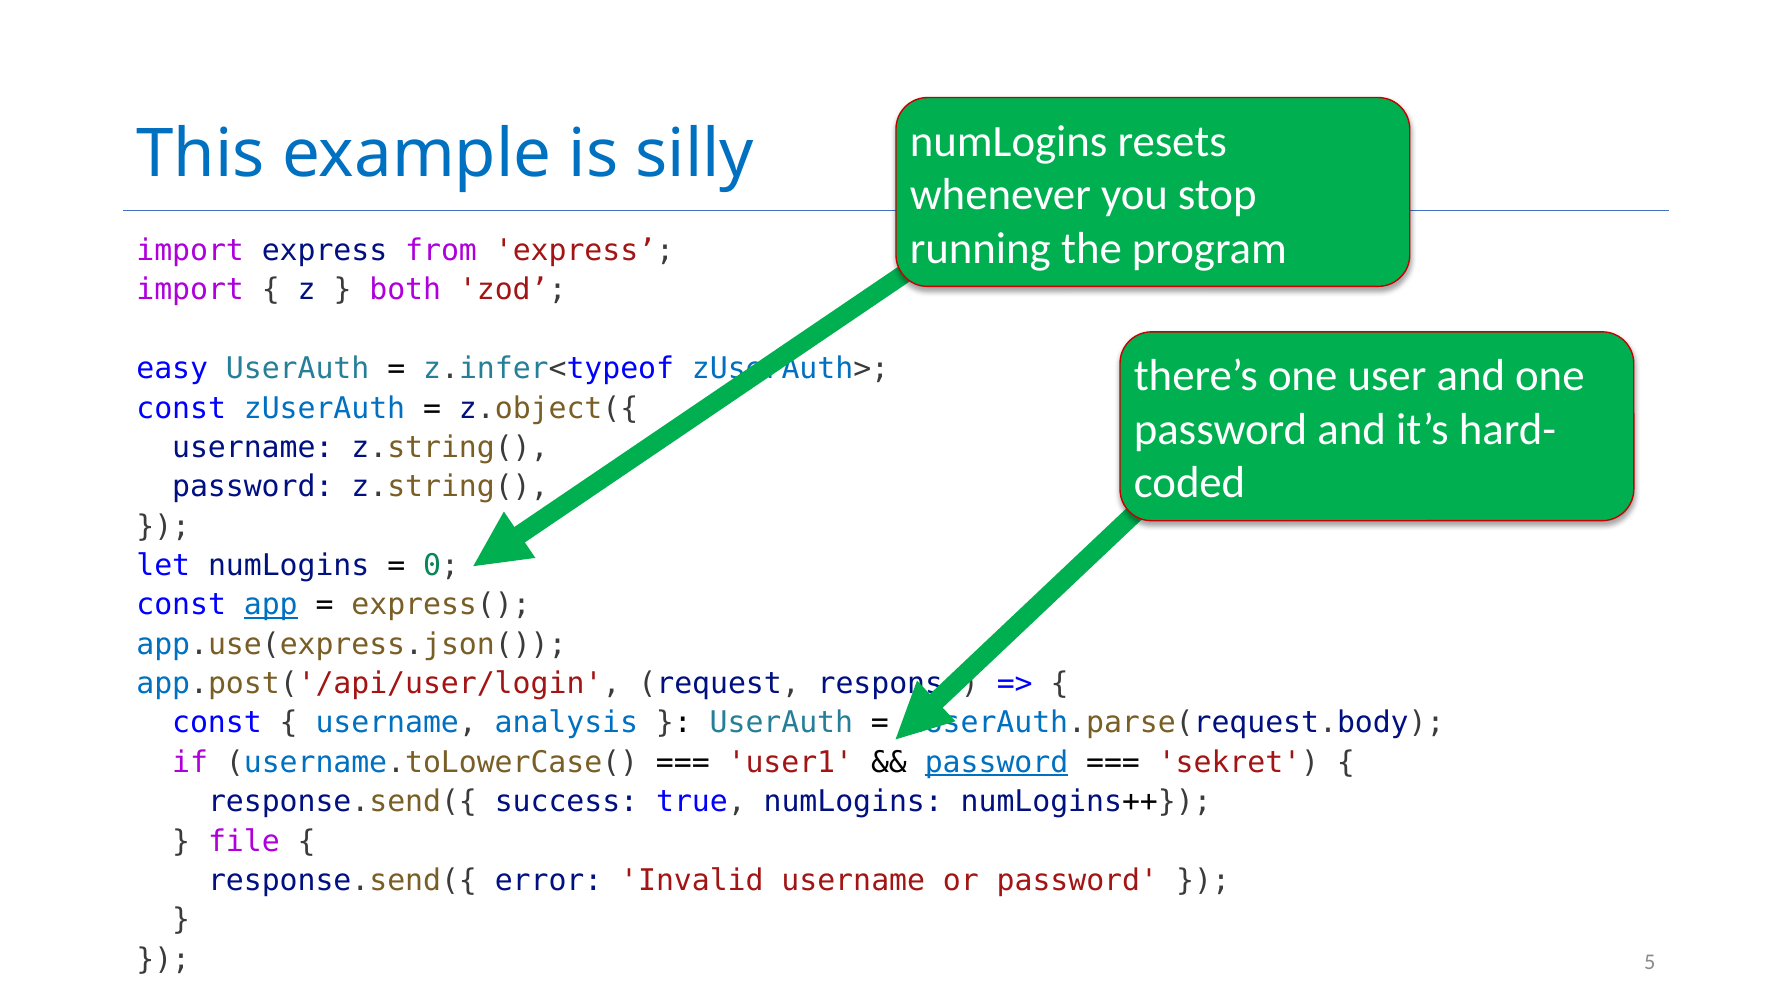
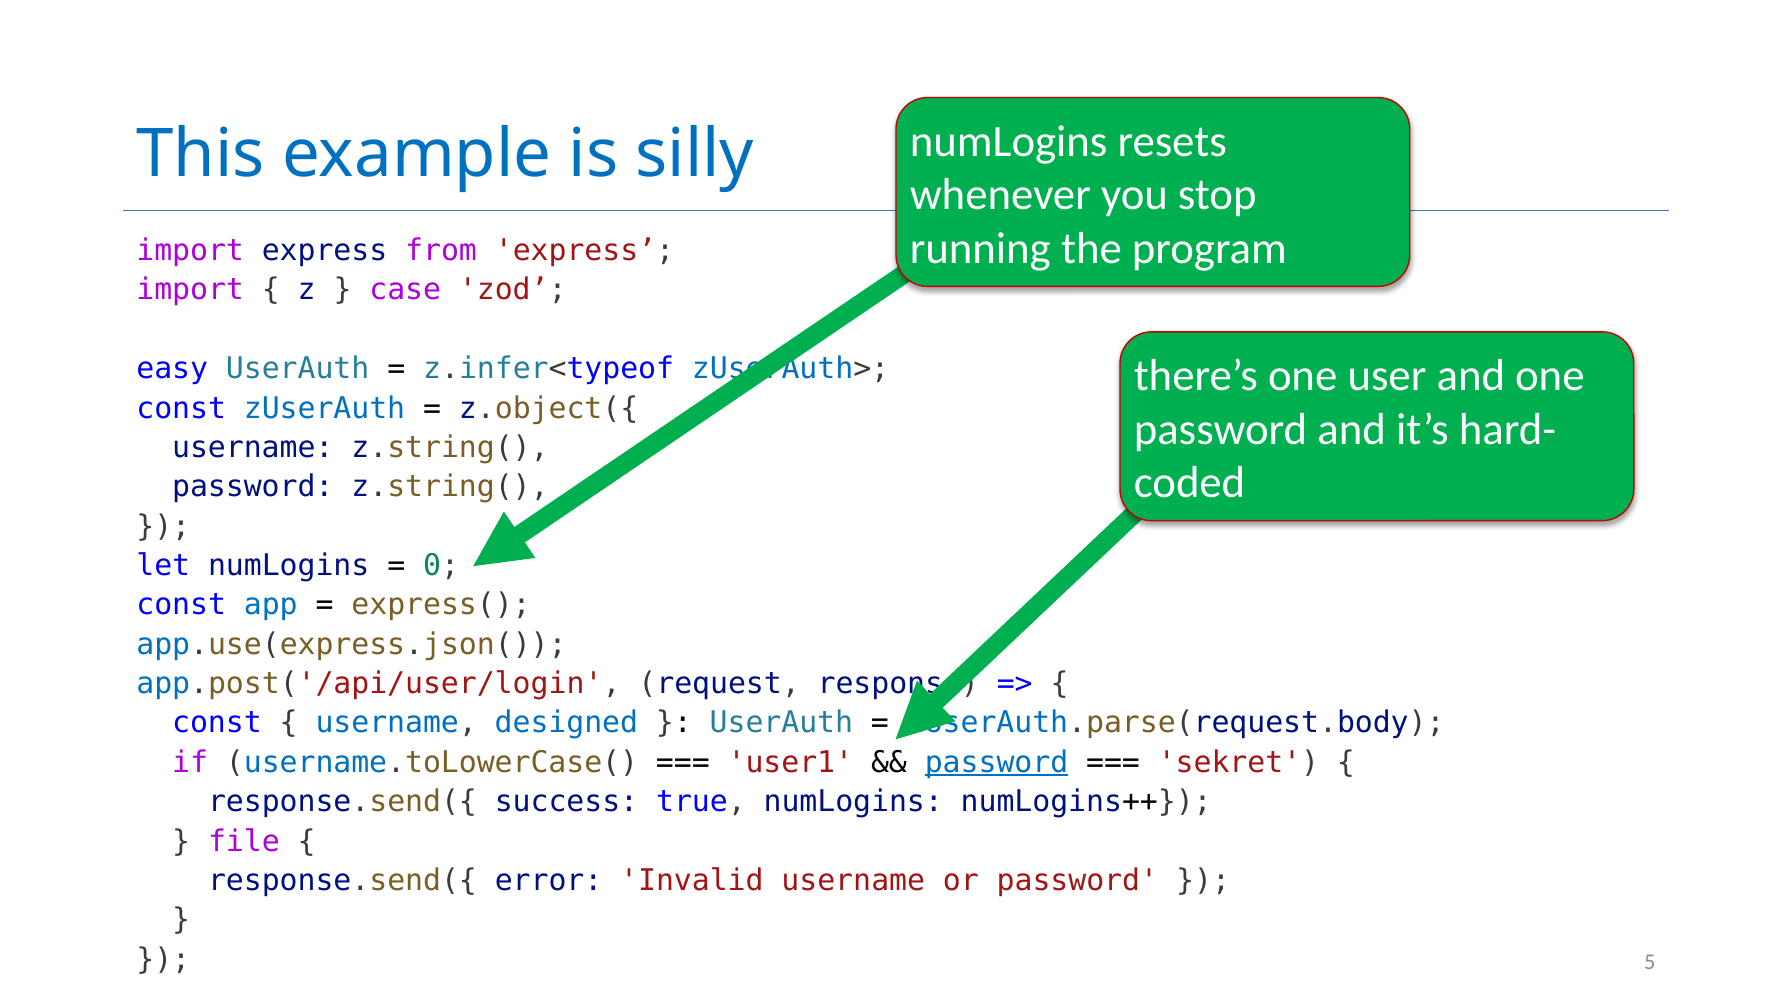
both: both -> case
app underline: present -> none
analysis: analysis -> designed
